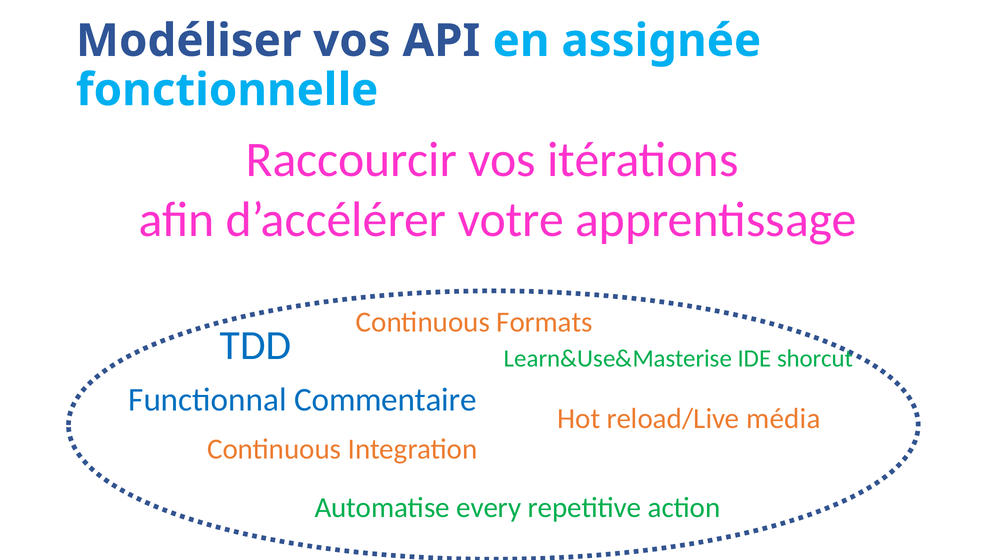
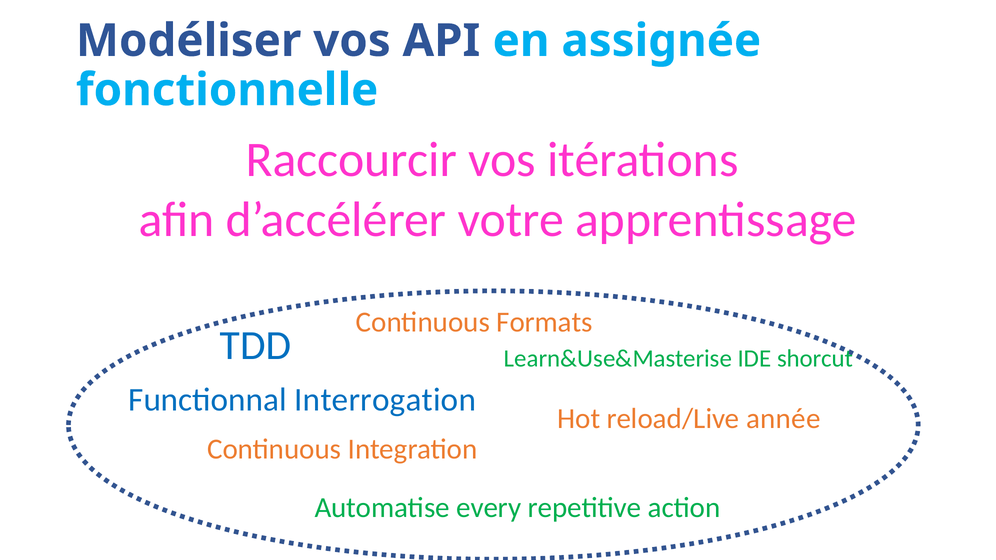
Commentaire: Commentaire -> Interrogation
média: média -> année
